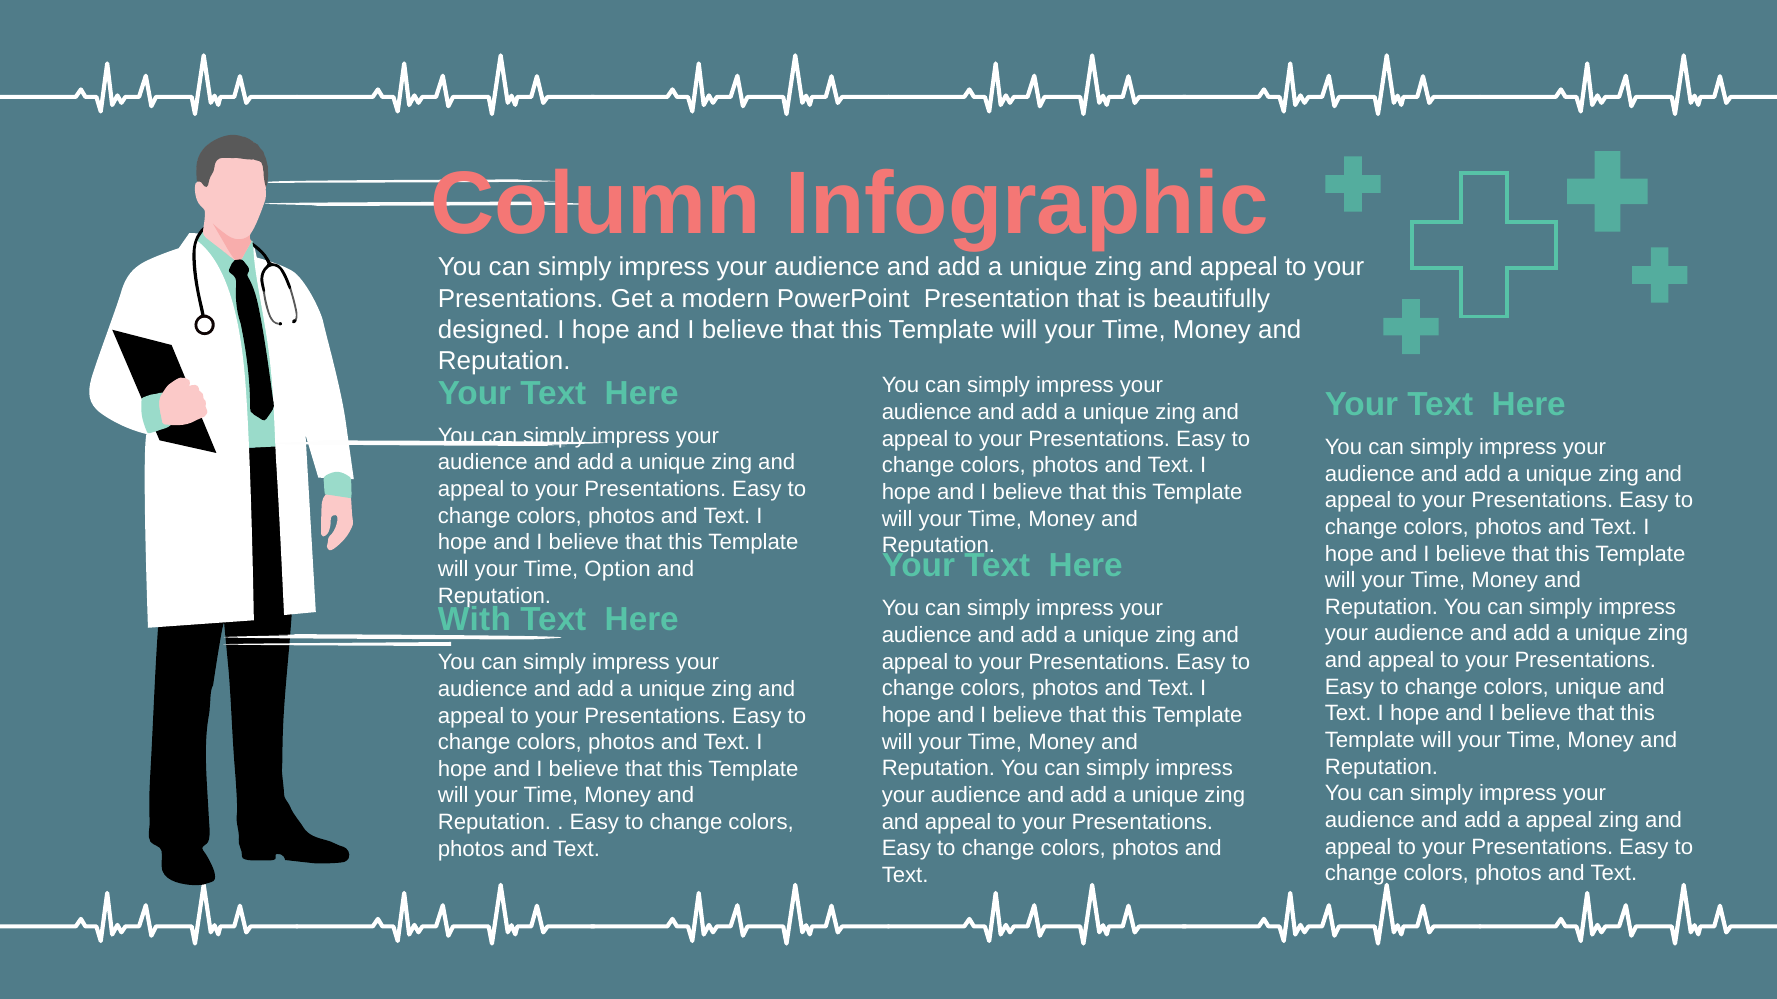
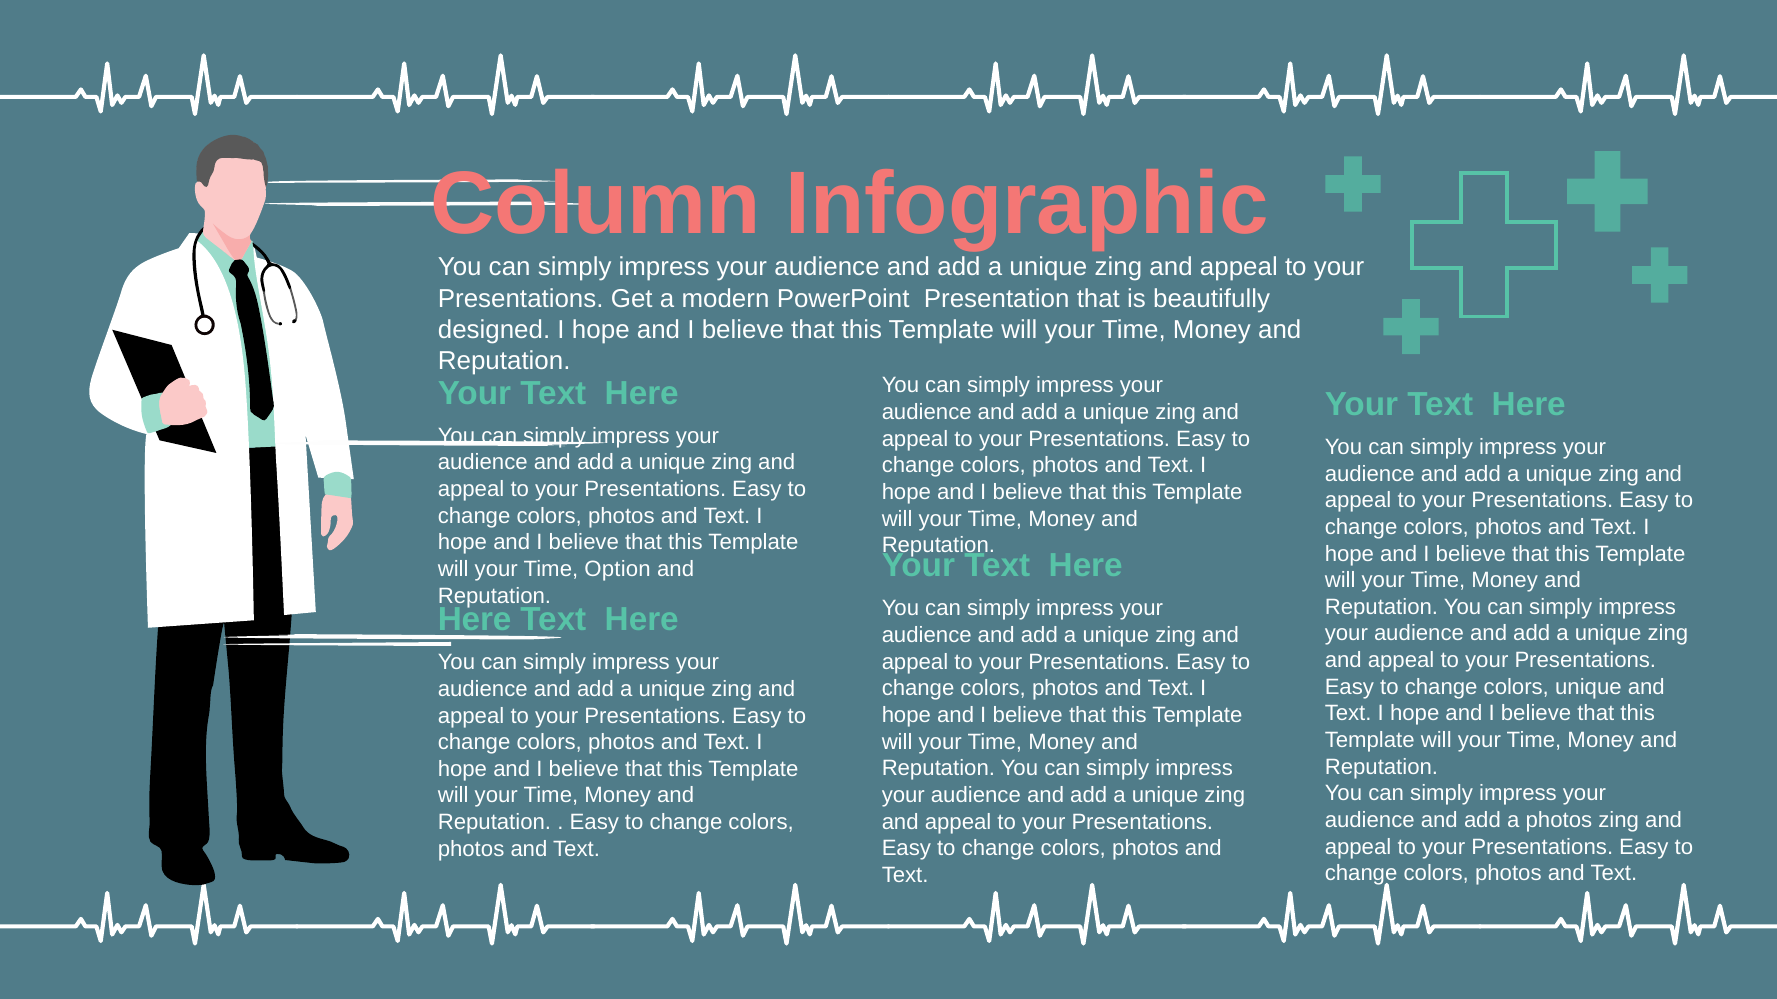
With at (474, 620): With -> Here
a appeal: appeal -> photos
